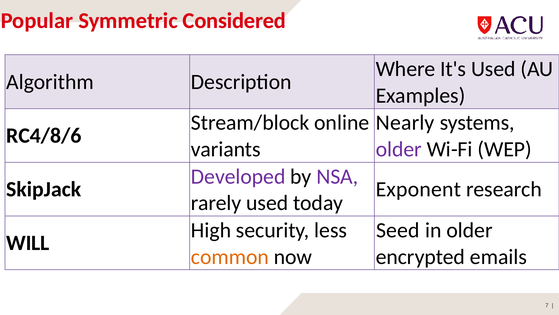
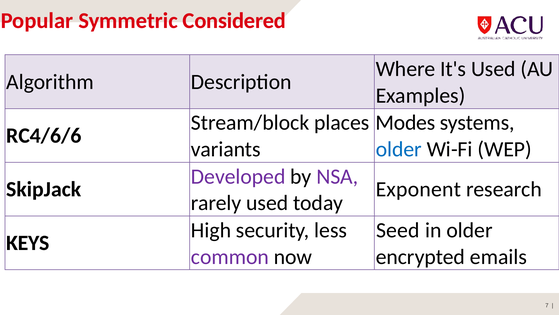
online: online -> places
Nearly: Nearly -> Modes
RC4/8/6: RC4/8/6 -> RC4/6/6
older at (399, 149) colour: purple -> blue
WILL: WILL -> KEYS
common colour: orange -> purple
